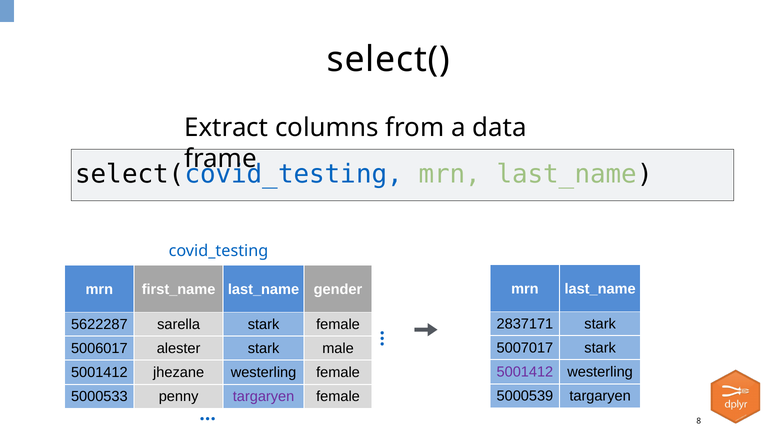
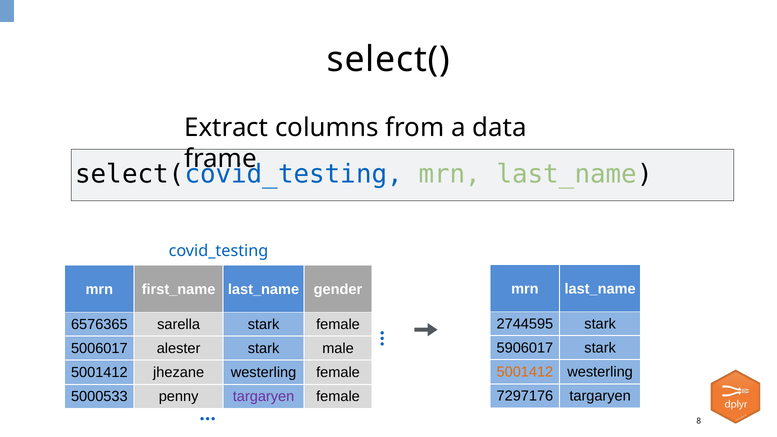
2837171: 2837171 -> 2744595
5622287: 5622287 -> 6576365
5007017: 5007017 -> 5906017
5001412 at (525, 372) colour: purple -> orange
5000539: 5000539 -> 7297176
